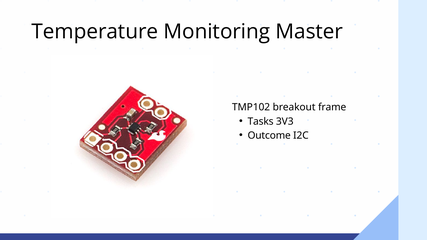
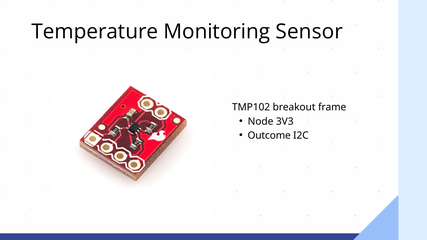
Master: Master -> Sensor
Tasks: Tasks -> Node
